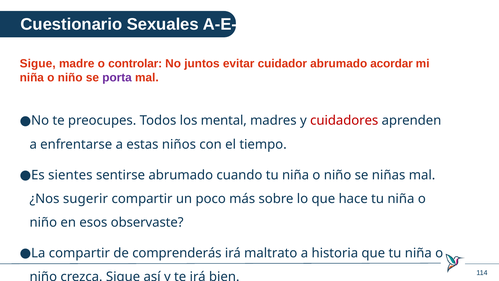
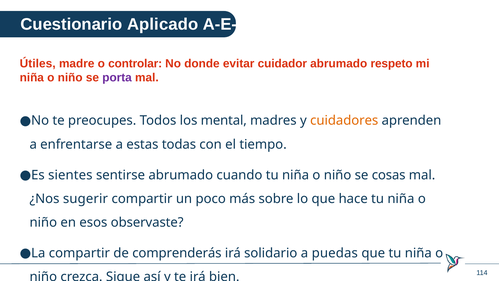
Sexuales: Sexuales -> Aplicado
Sigue at (38, 63): Sigue -> Útiles
juntos: juntos -> donde
acordar: acordar -> respeto
cuidadores colour: red -> orange
niños: niños -> todas
niñas: niñas -> cosas
maltrato: maltrato -> solidario
historia: historia -> puedas
